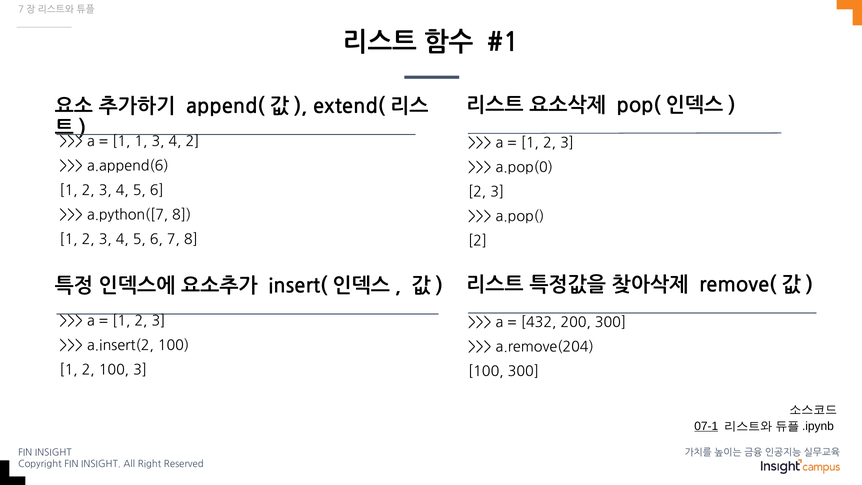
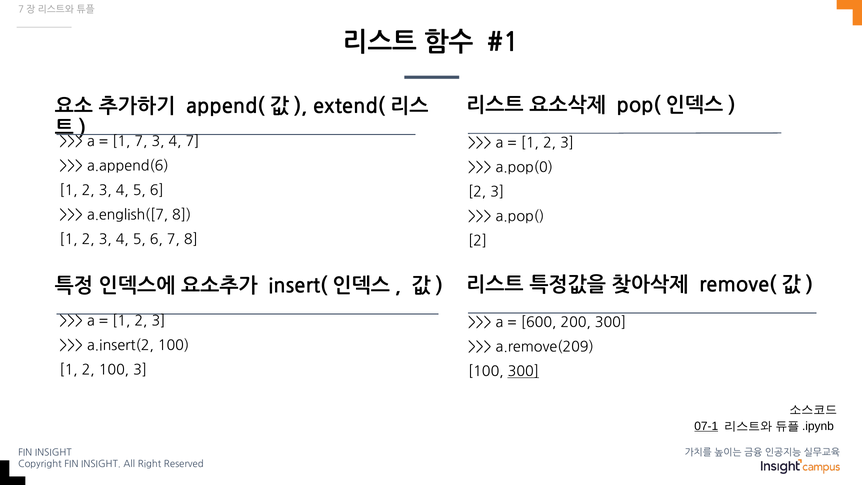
1 1: 1 -> 7
4 2: 2 -> 7
a.python([7: a.python([7 -> a.english([7
432: 432 -> 600
a.remove(204: a.remove(204 -> a.remove(209
300 at (523, 371) underline: none -> present
